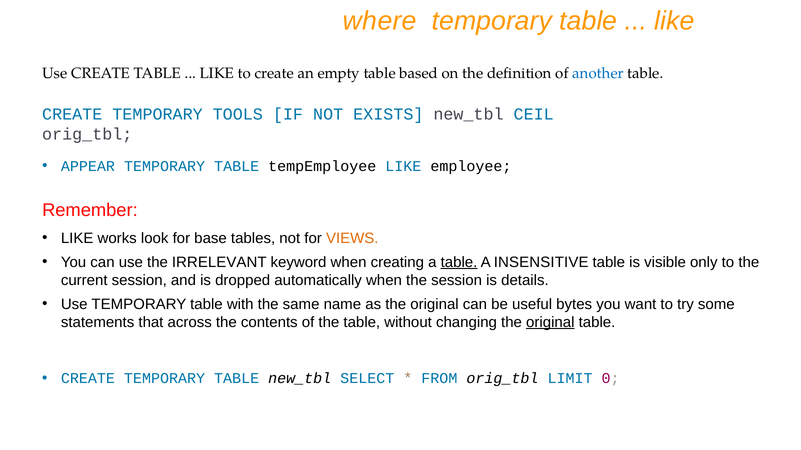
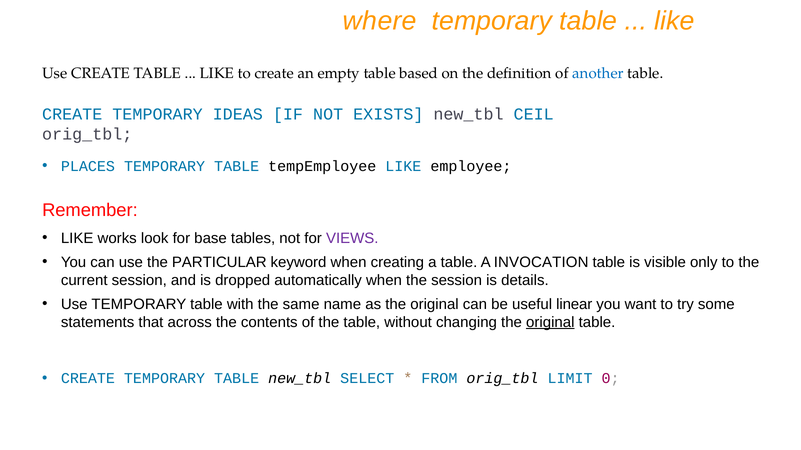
TOOLS: TOOLS -> IDEAS
APPEAR: APPEAR -> PLACES
VIEWS colour: orange -> purple
IRRELEVANT: IRRELEVANT -> PARTICULAR
table at (459, 263) underline: present -> none
INSENSITIVE: INSENSITIVE -> INVOCATION
bytes: bytes -> linear
